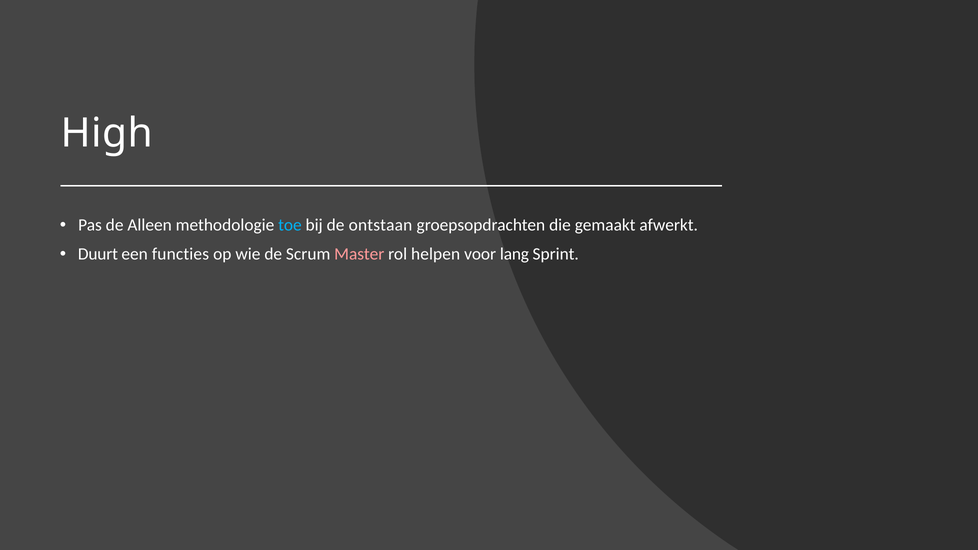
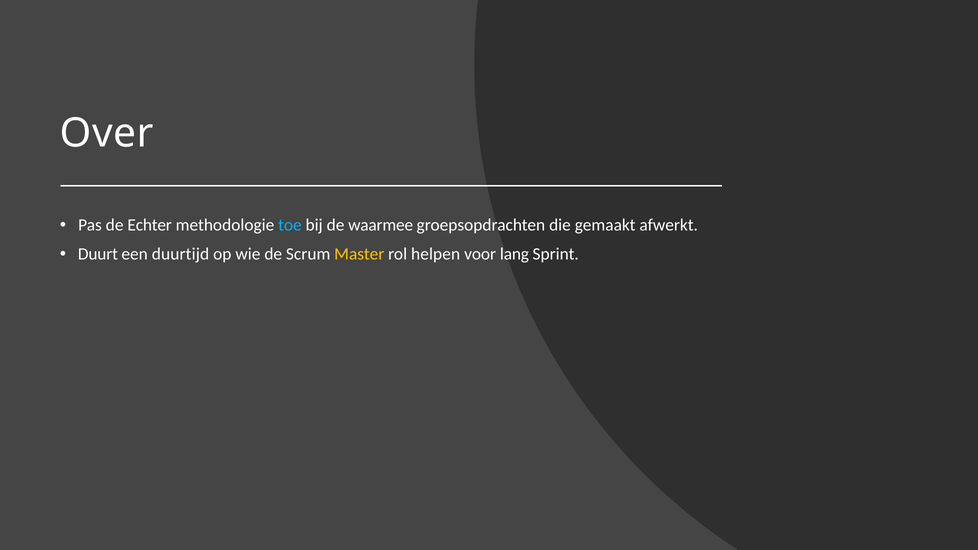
High: High -> Over
Alleen: Alleen -> Echter
ontstaan: ontstaan -> waarmee
functies: functies -> duurtijd
Master colour: pink -> yellow
